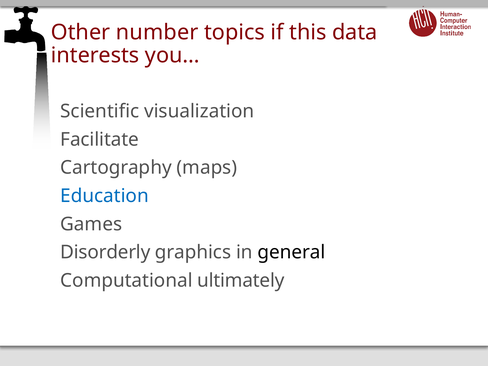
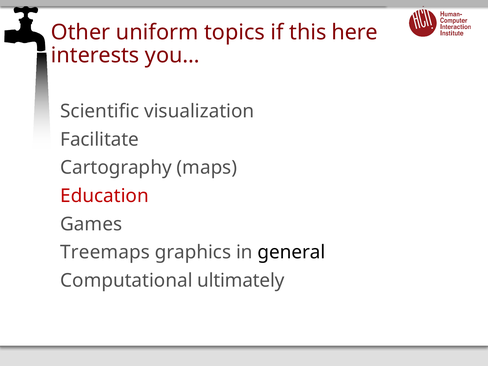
number: number -> uniform
data: data -> here
Education colour: blue -> red
Disorderly: Disorderly -> Treemaps
